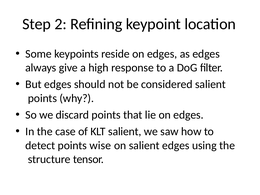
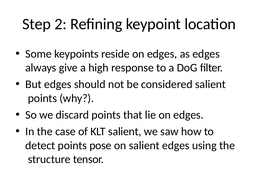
wise: wise -> pose
